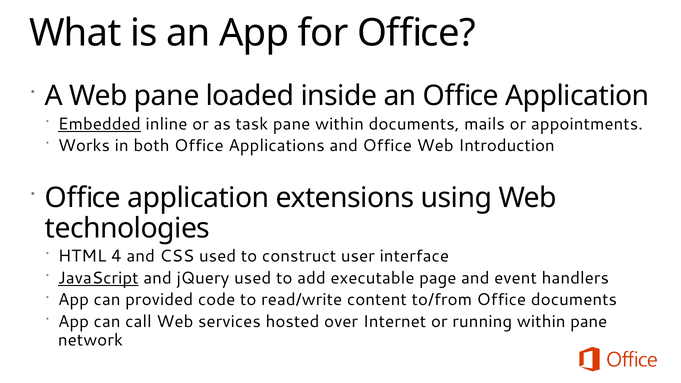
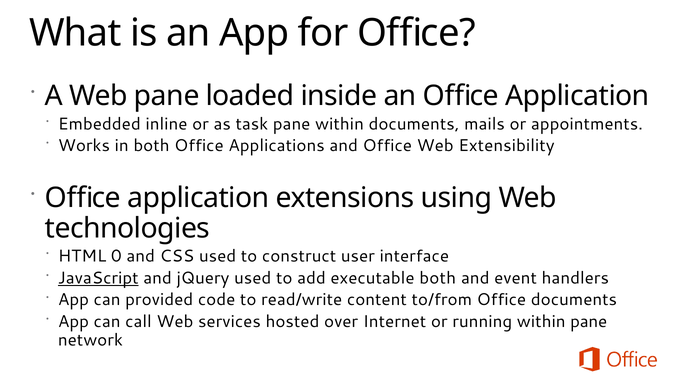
Embedded underline: present -> none
Introduction: Introduction -> Extensibility
4: 4 -> 0
executable page: page -> both
